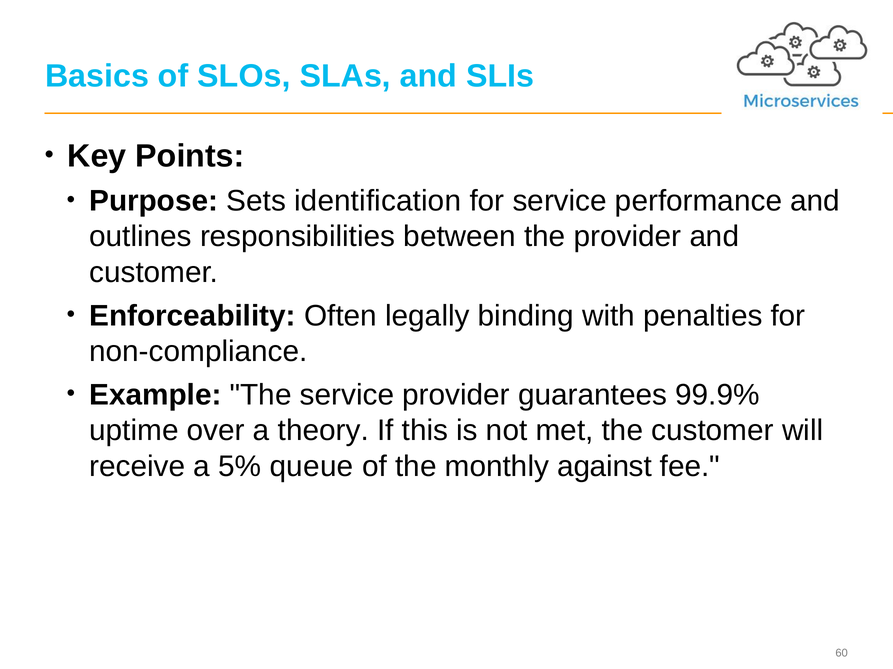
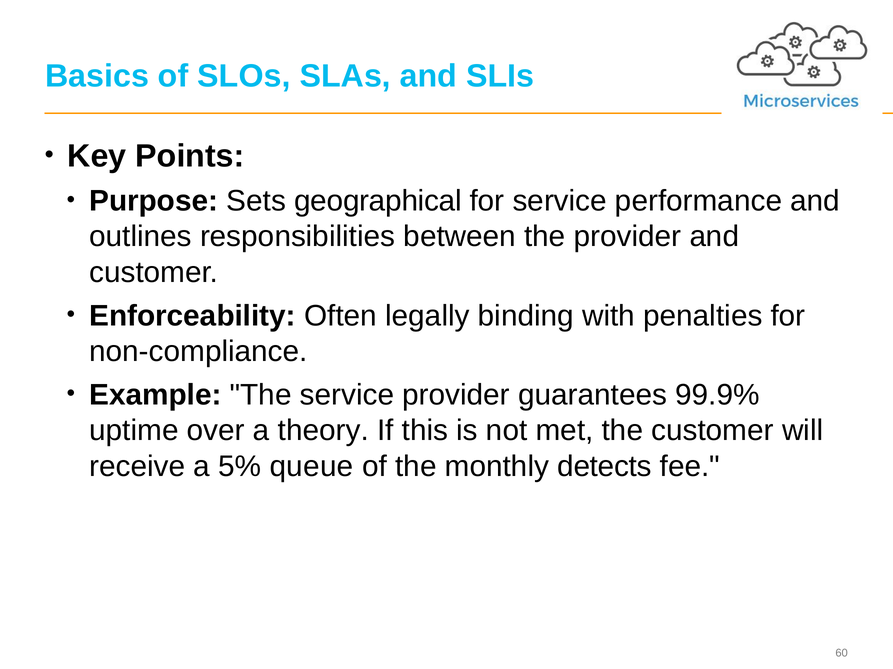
identification: identification -> geographical
against: against -> detects
